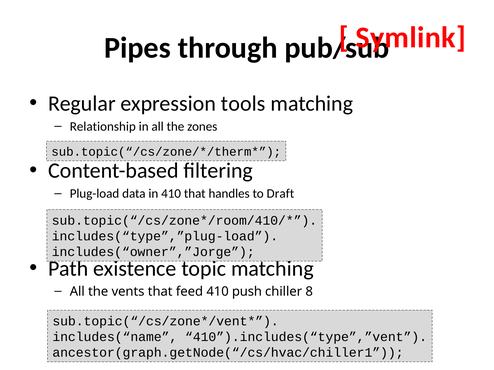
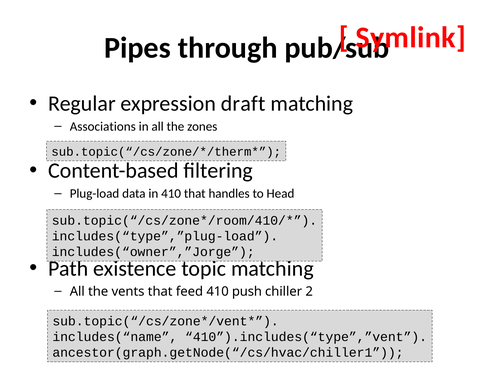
tools: tools -> draft
Relationship: Relationship -> Associations
Draft: Draft -> Head
8: 8 -> 2
